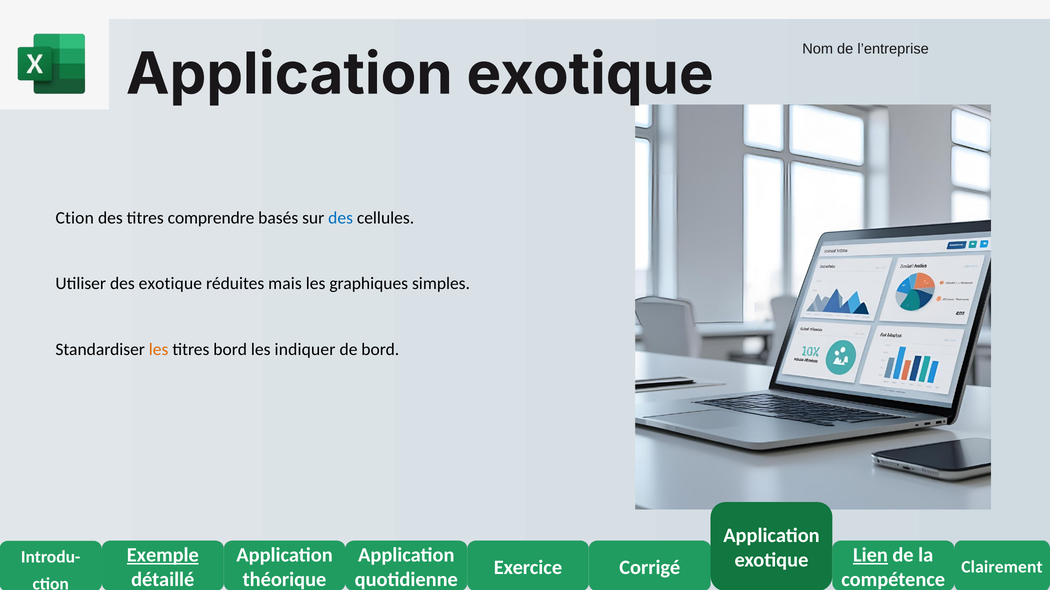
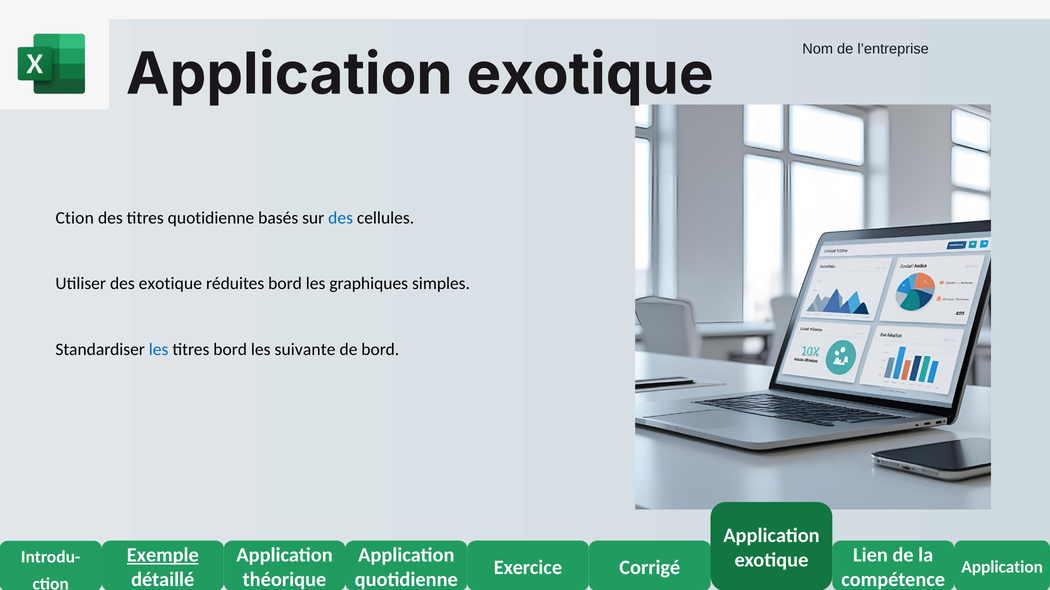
titres comprendre: comprendre -> quotidienne
réduites mais: mais -> bord
les at (159, 350) colour: orange -> blue
indiquer: indiquer -> suivante
Lien underline: present -> none
Clairement at (1002, 568): Clairement -> Application
